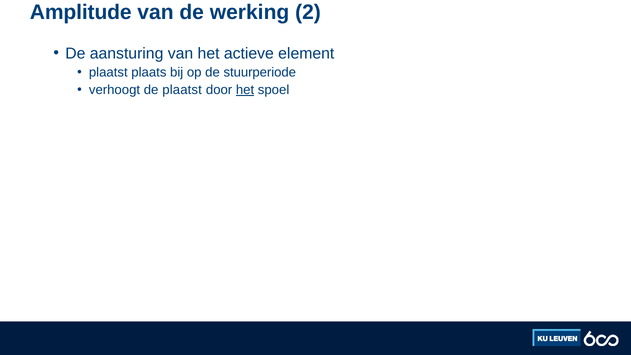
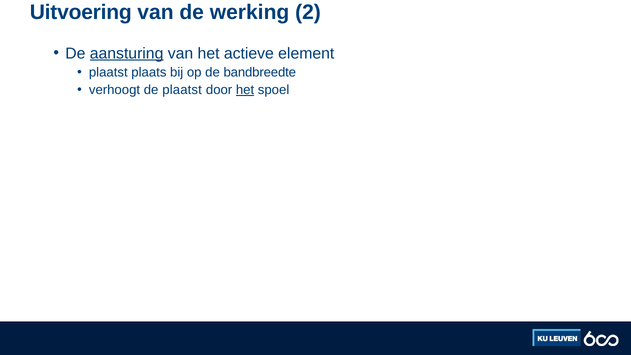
Amplitude: Amplitude -> Uitvoering
aansturing underline: none -> present
stuurperiode: stuurperiode -> bandbreedte
